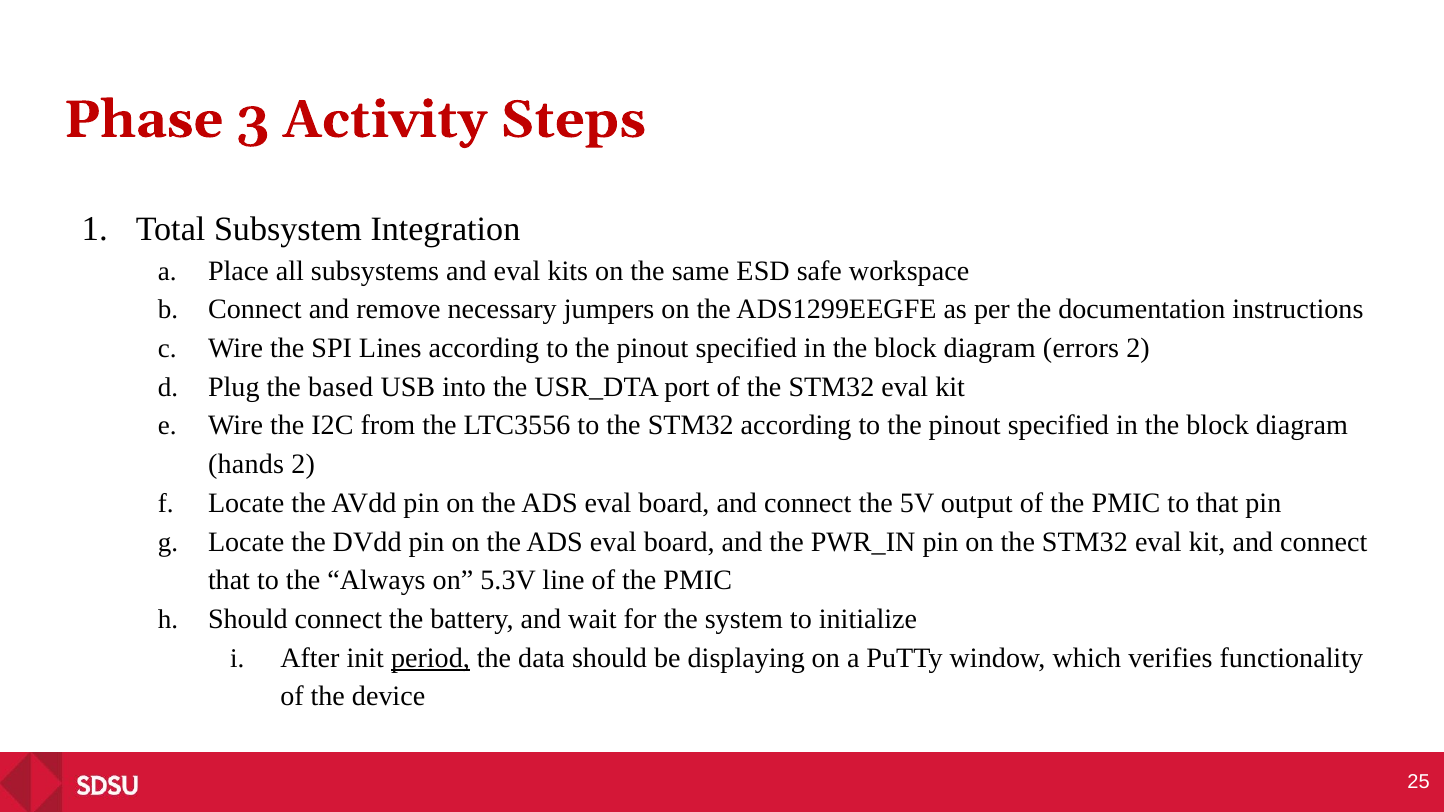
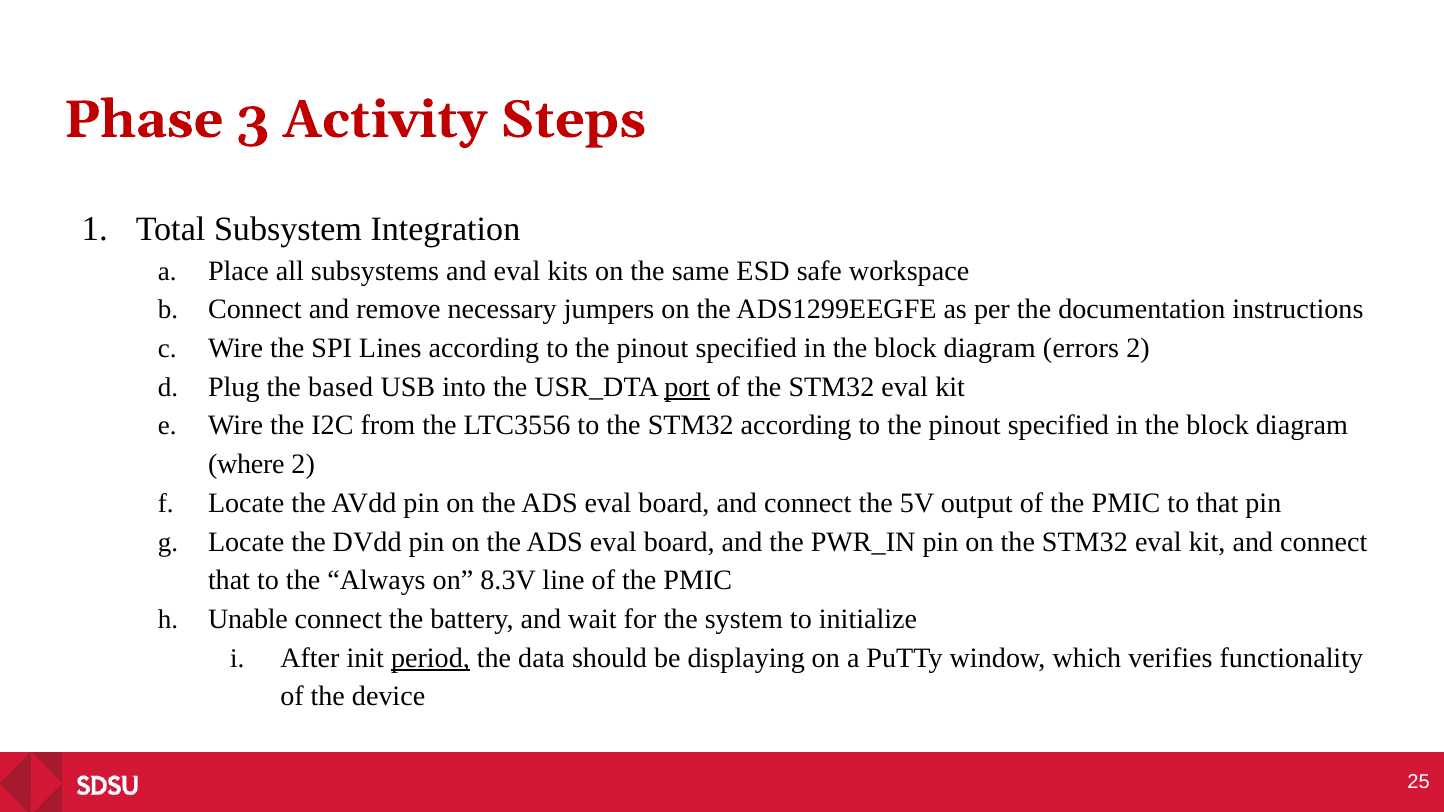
port underline: none -> present
hands: hands -> where
5.3V: 5.3V -> 8.3V
Should at (248, 619): Should -> Unable
